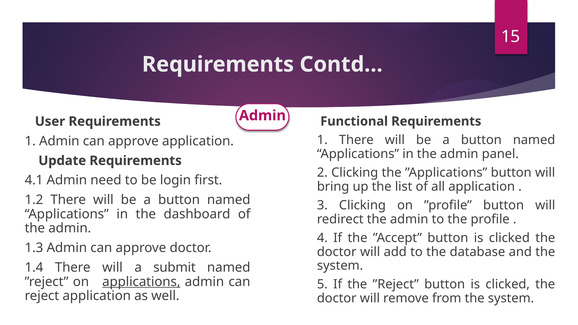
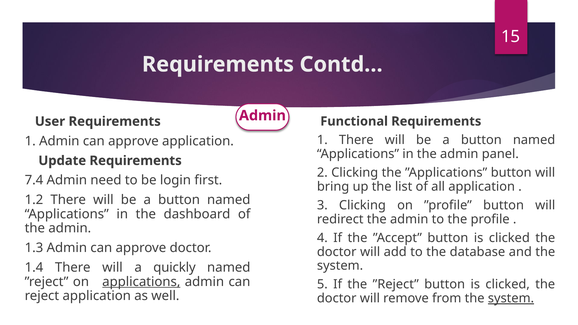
4.1: 4.1 -> 7.4
submit: submit -> quickly
system at (511, 298) underline: none -> present
